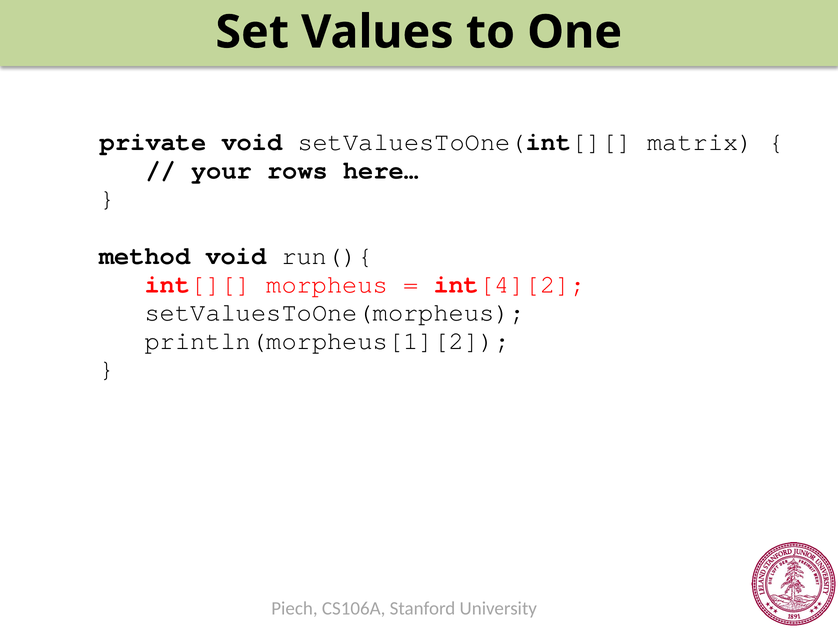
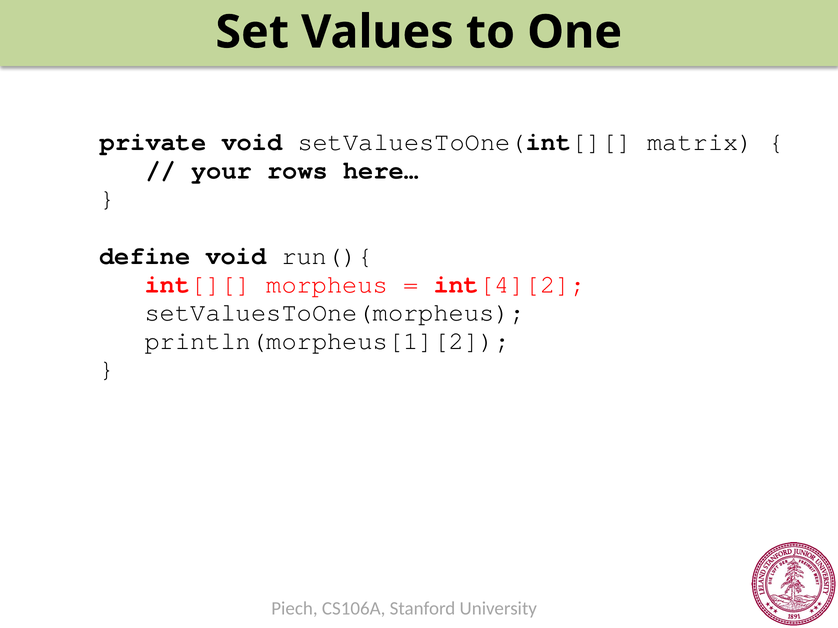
method: method -> define
